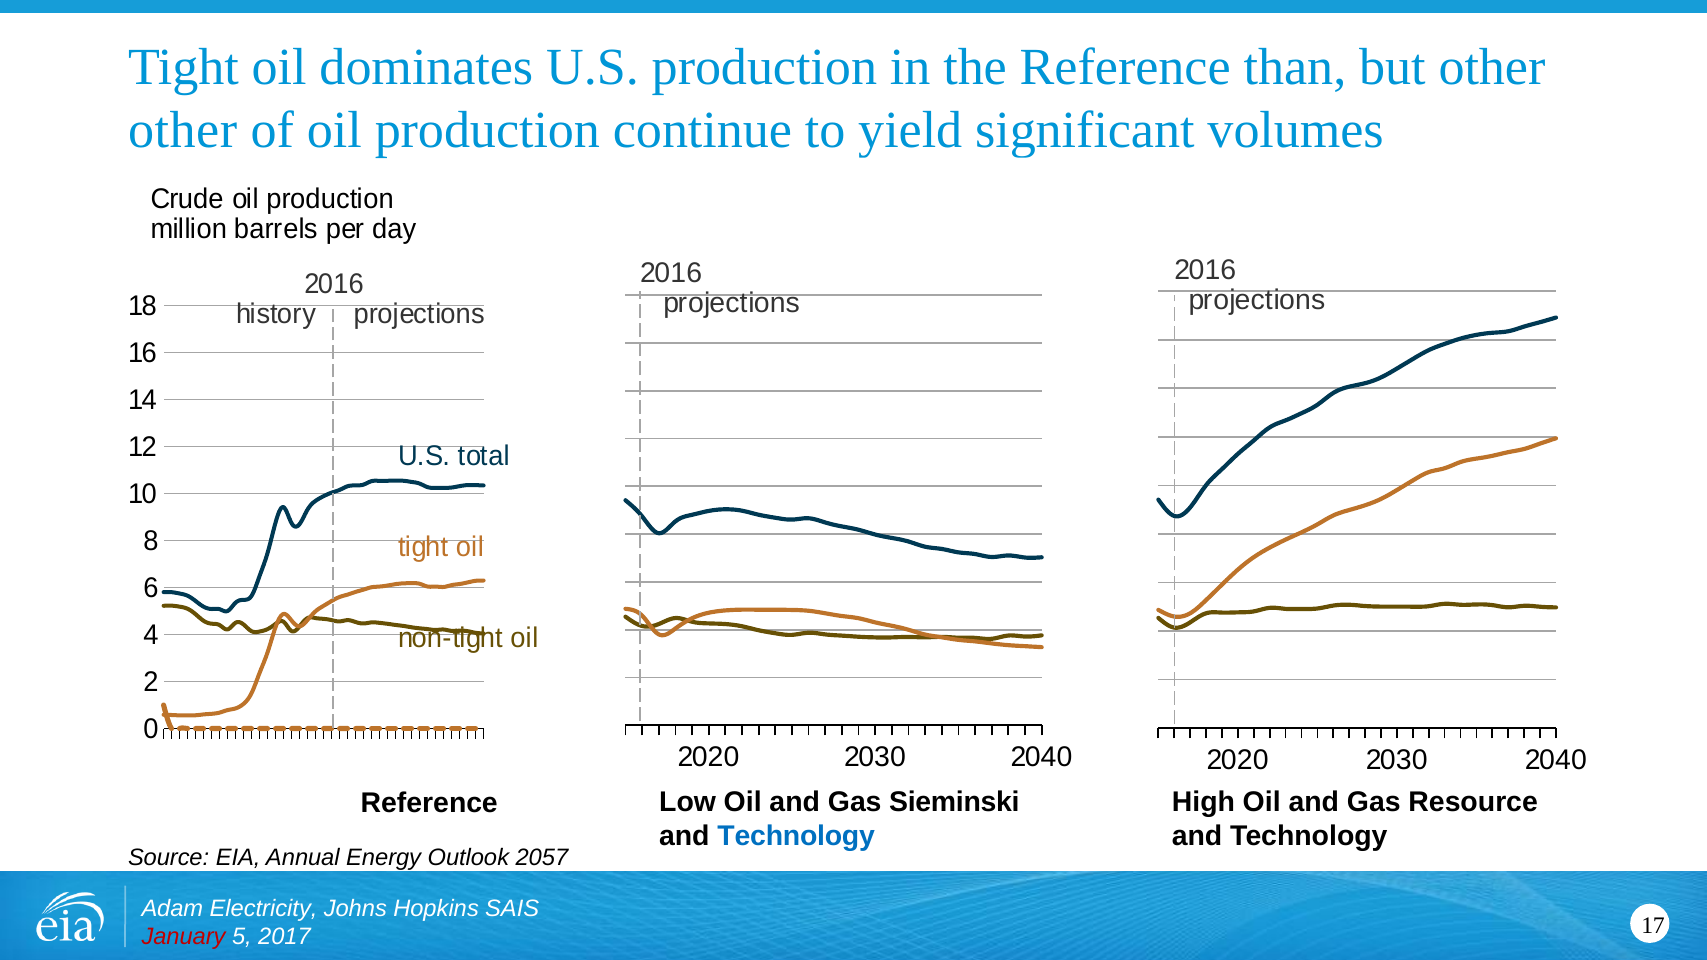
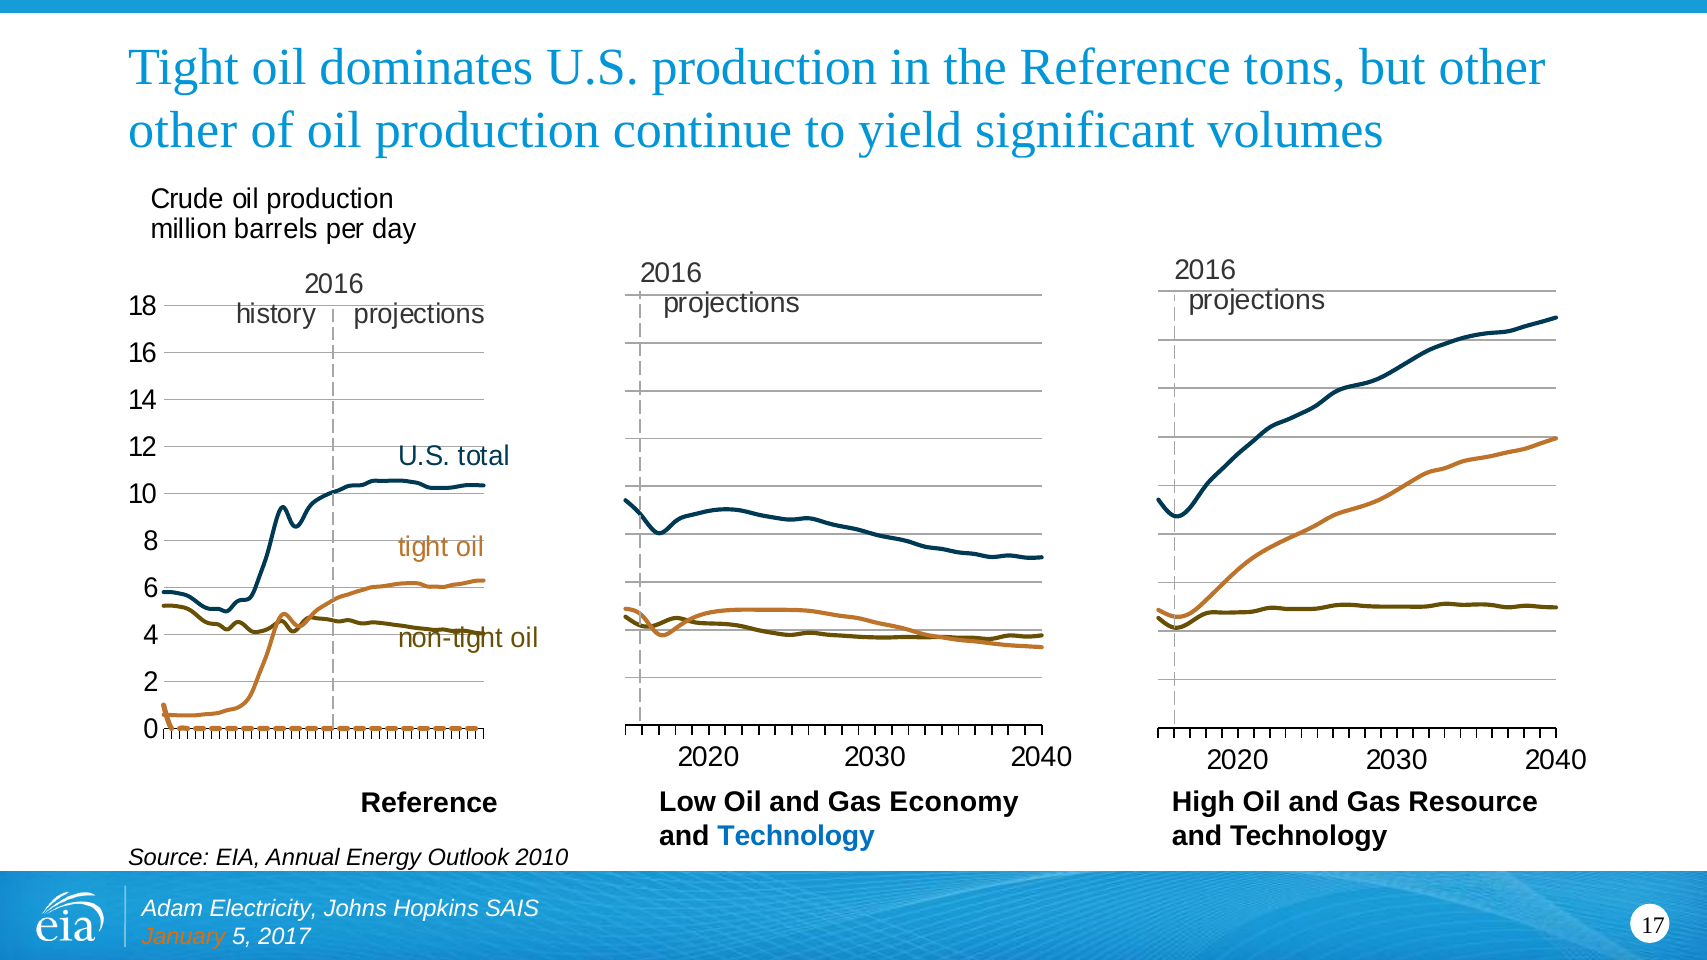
than: than -> tons
Sieminski: Sieminski -> Economy
2057: 2057 -> 2010
January colour: red -> orange
